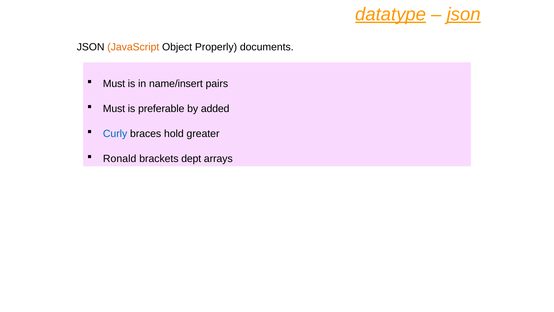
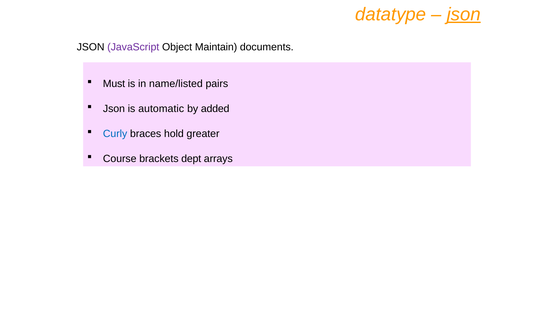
datatype underline: present -> none
JavaScript colour: orange -> purple
Properly: Properly -> Maintain
name/insert: name/insert -> name/listed
Must at (114, 109): Must -> Json
preferable: preferable -> automatic
Ronald: Ronald -> Course
